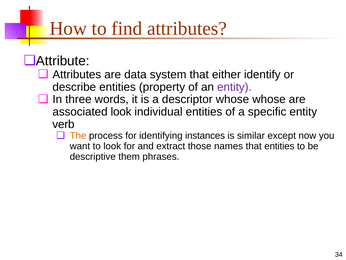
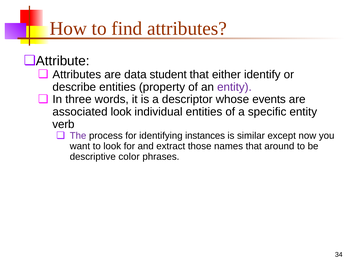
system: system -> student
whose whose: whose -> events
The colour: orange -> purple
that entities: entities -> around
them: them -> color
